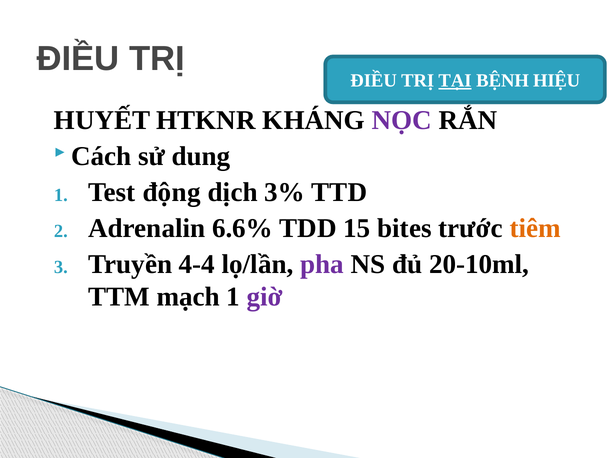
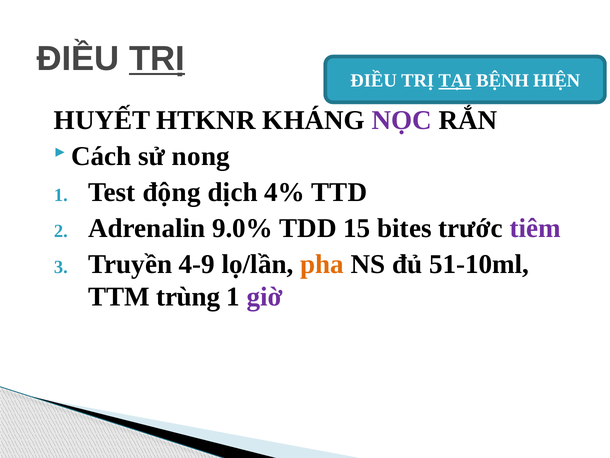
TRỊ at (157, 59) underline: none -> present
HIỆU: HIỆU -> HIỆN
dung: dung -> nong
3%: 3% -> 4%
6.6%: 6.6% -> 9.0%
tiêm colour: orange -> purple
4-4: 4-4 -> 4-9
pha colour: purple -> orange
20-10ml: 20-10ml -> 51-10ml
mạch: mạch -> trùng
